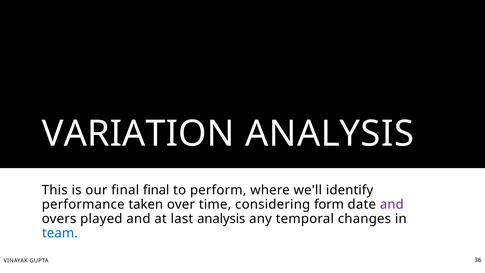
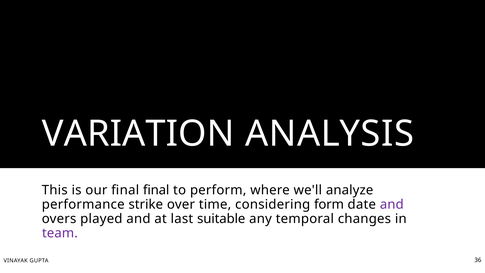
identify: identify -> analyze
taken: taken -> strike
last analysis: analysis -> suitable
team colour: blue -> purple
